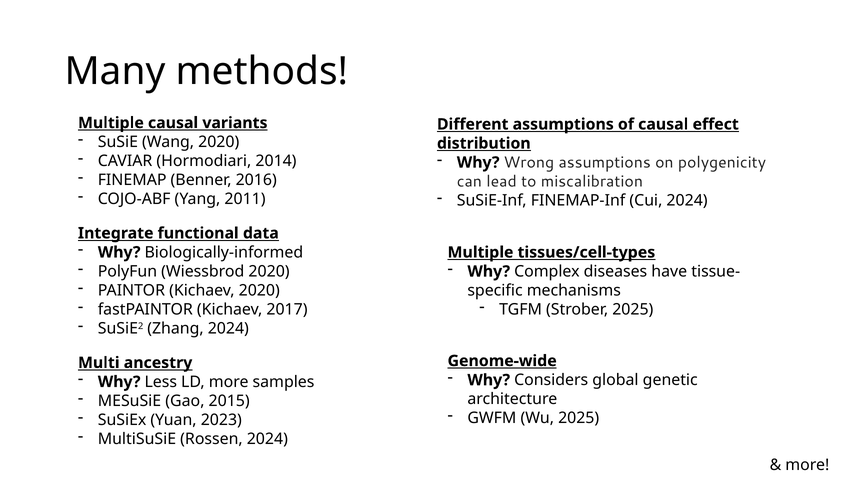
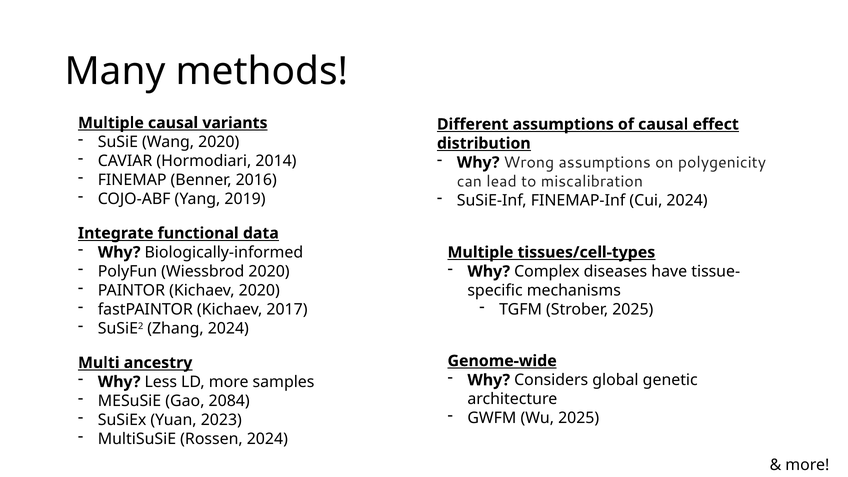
2011: 2011 -> 2019
2015: 2015 -> 2084
